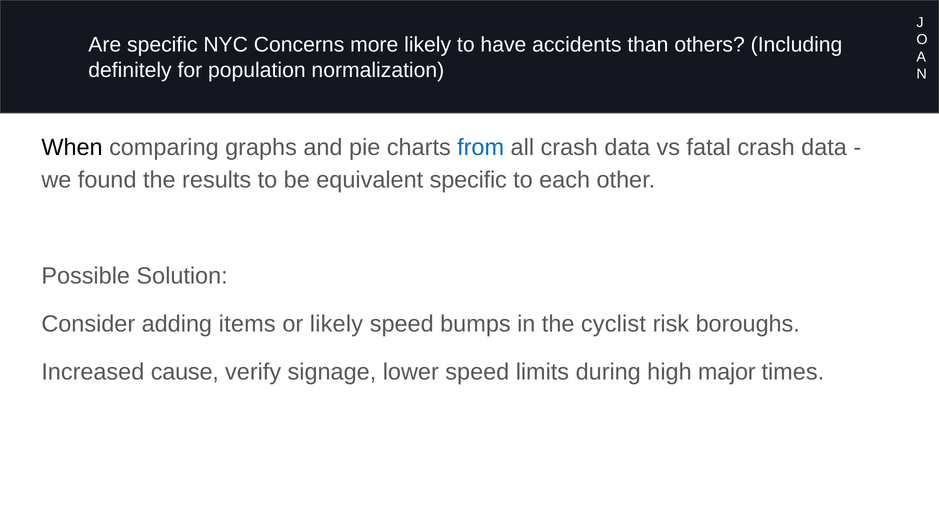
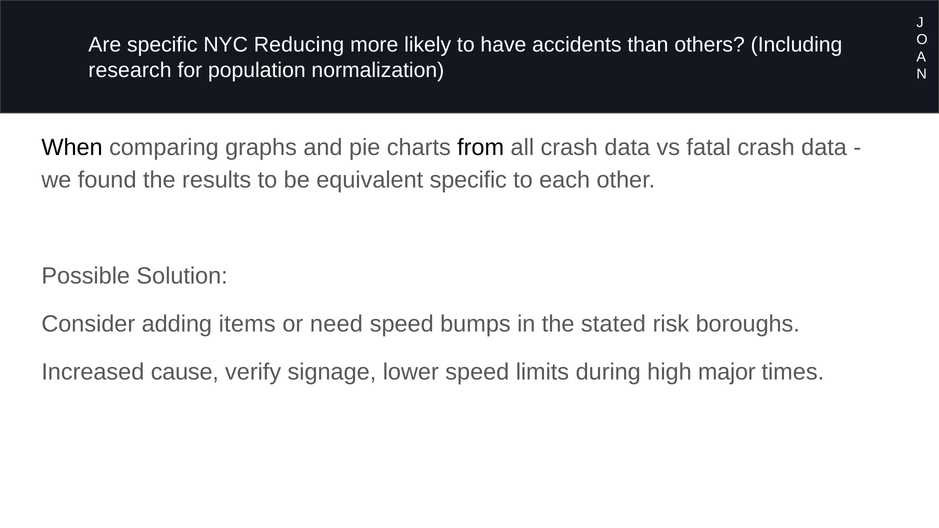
Concerns: Concerns -> Reducing
definitely: definitely -> research
from colour: blue -> black
or likely: likely -> need
cyclist: cyclist -> stated
